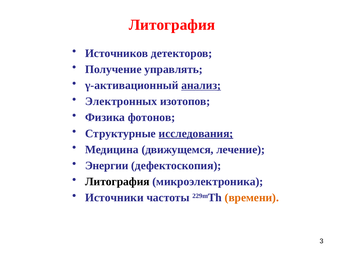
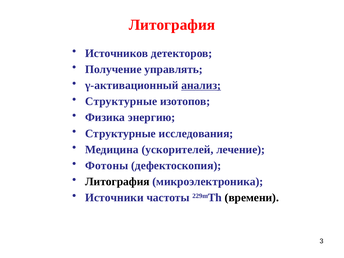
Электронных at (121, 101): Электронных -> Структурные
фотонов: фотонов -> энергию
исследования underline: present -> none
движущемся: движущемся -> ускорителей
Энергии: Энергии -> Фотоны
времени colour: orange -> black
